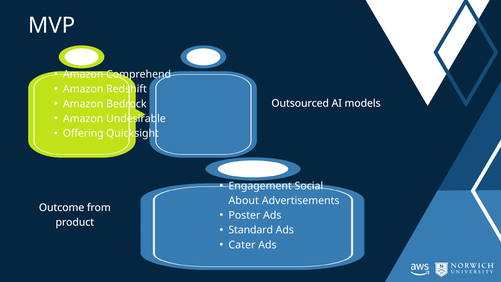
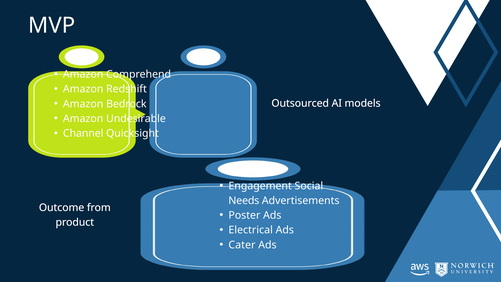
Offering: Offering -> Channel
About: About -> Needs
Standard: Standard -> Electrical
